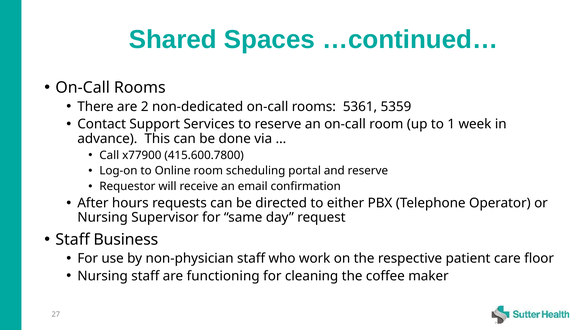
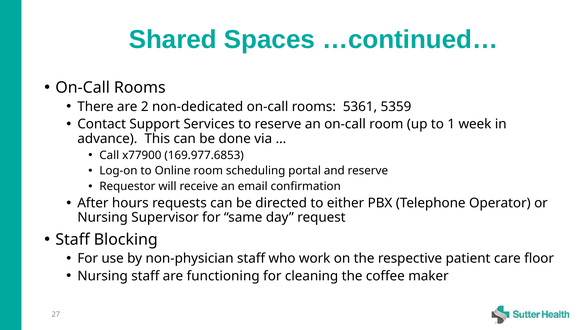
415.600.7800: 415.600.7800 -> 169.977.6853
Business: Business -> Blocking
